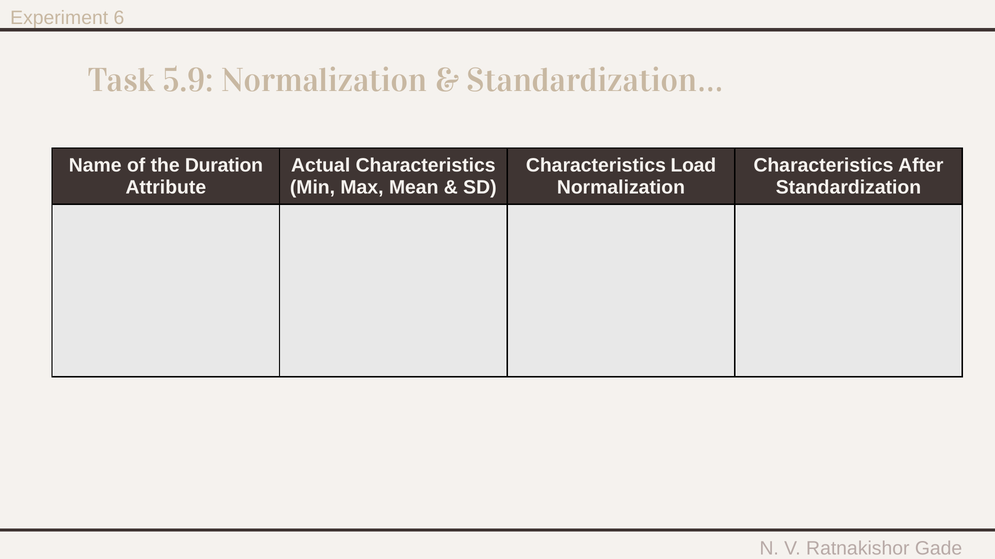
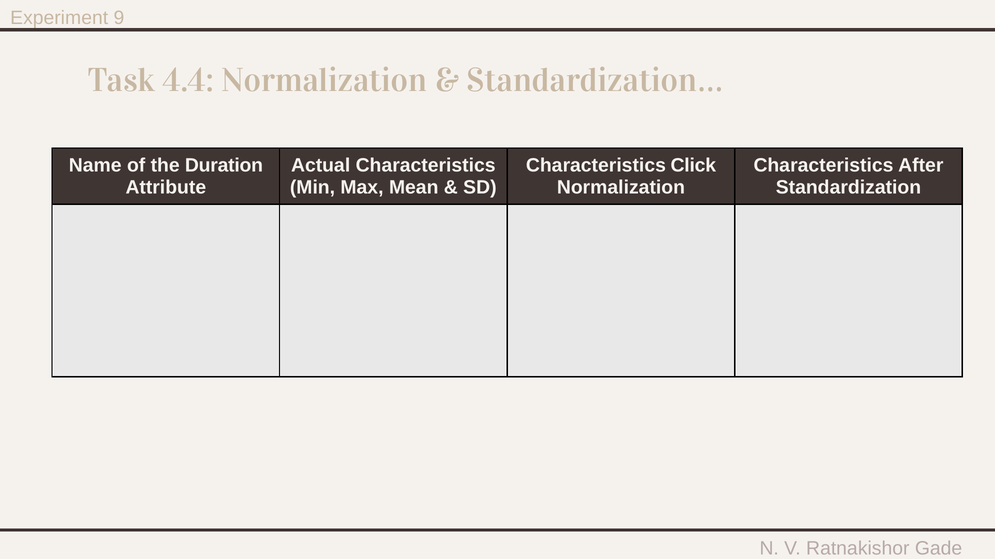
6: 6 -> 9
5.9: 5.9 -> 4.4
Load: Load -> Click
